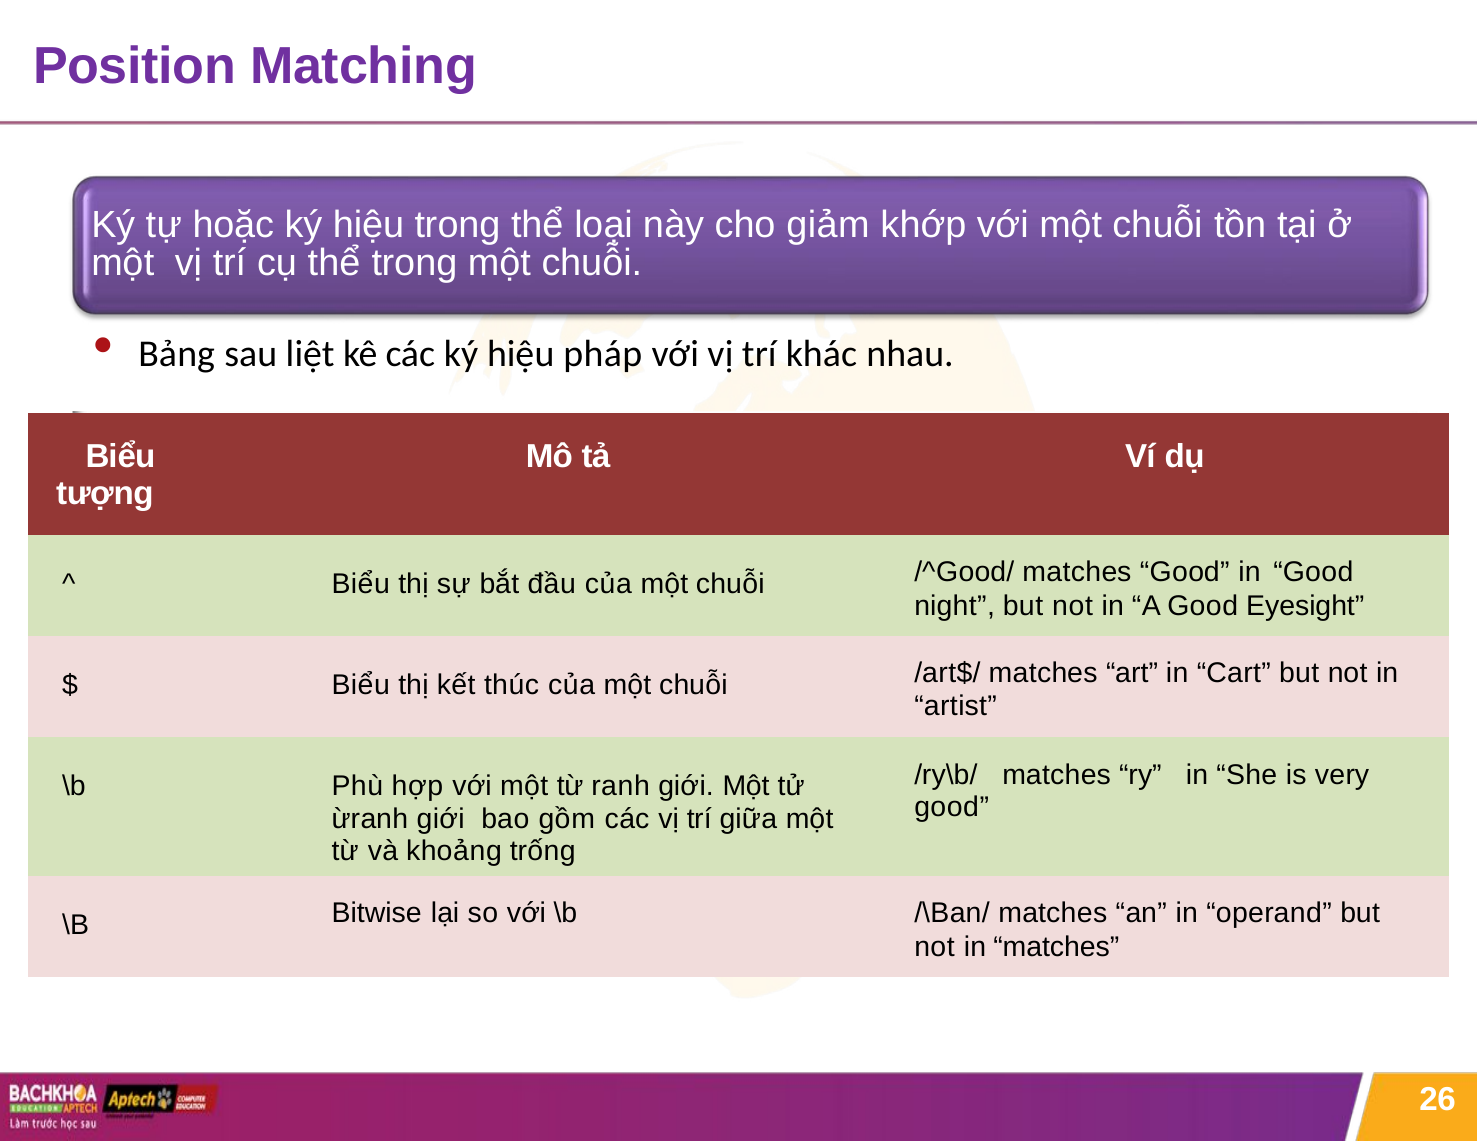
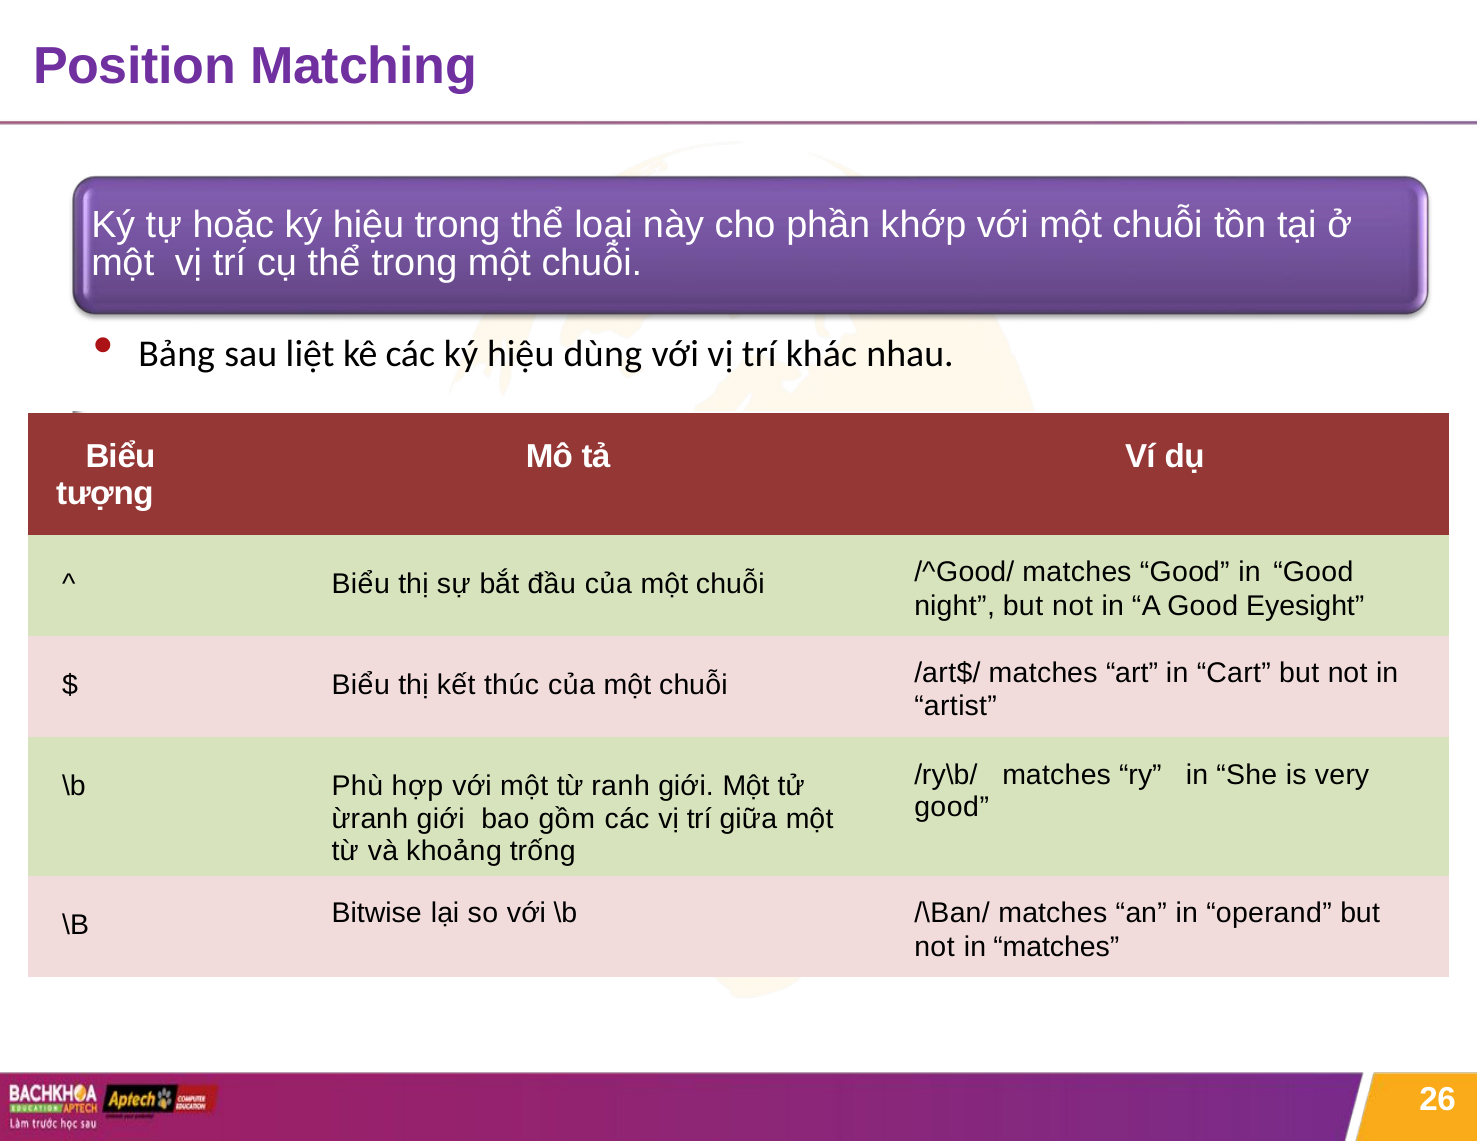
giảm: giảm -> phần
pháp: pháp -> dùng
